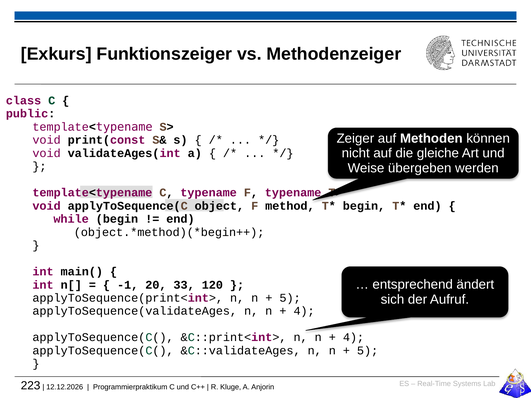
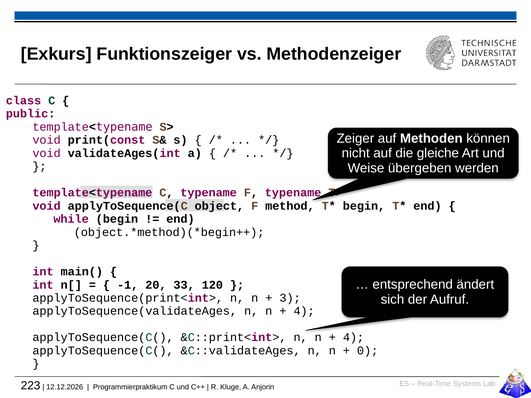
5 at (290, 298): 5 -> 3
5 at (368, 351): 5 -> 0
